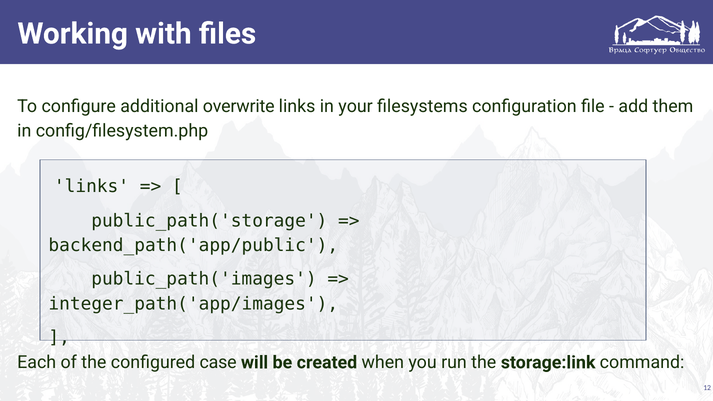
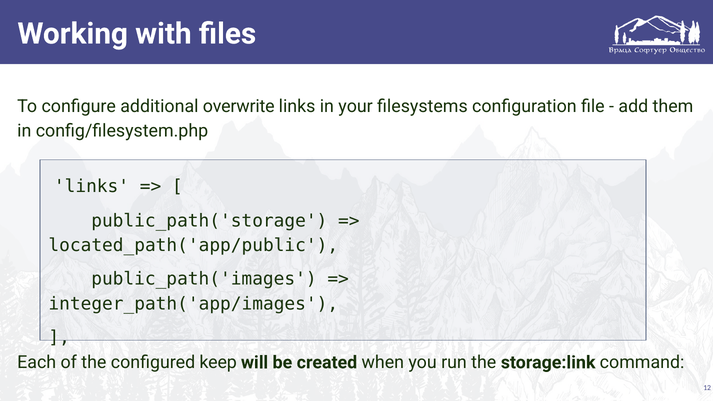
backend_path('app/public: backend_path('app/public -> located_path('app/public
case: case -> keep
